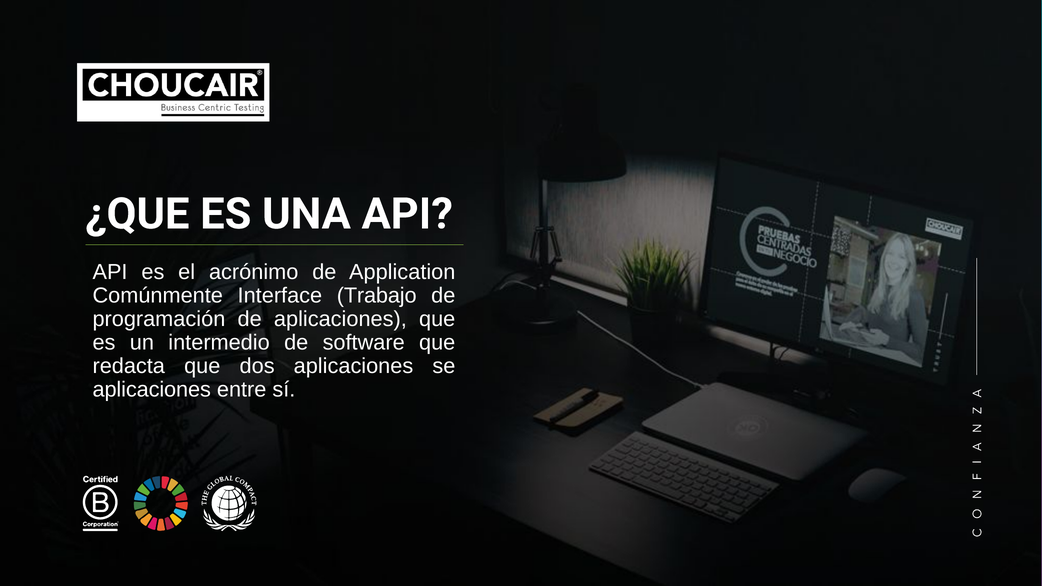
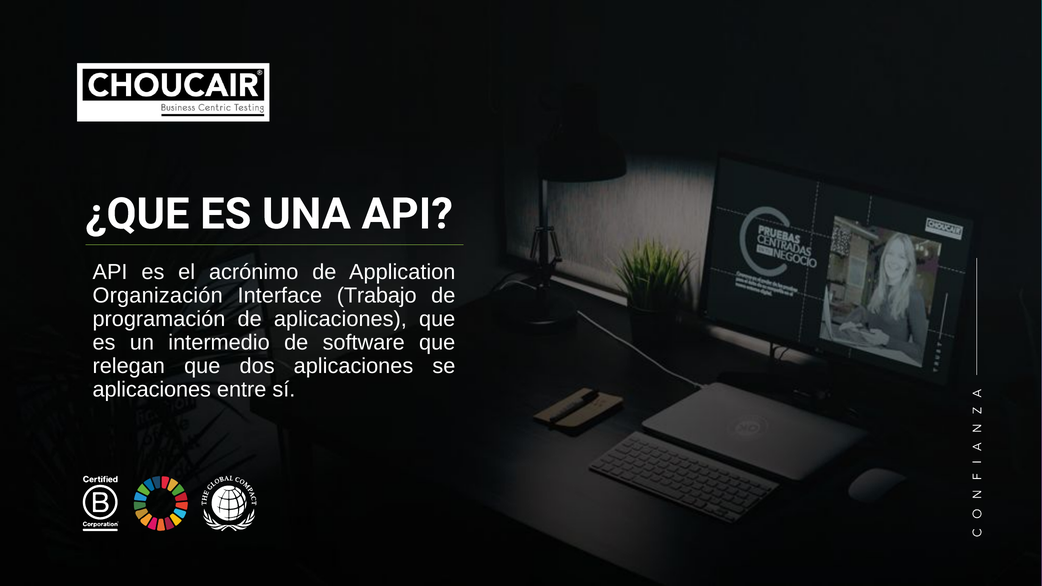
Comúnmente: Comúnmente -> Organización
redacta: redacta -> relegan
